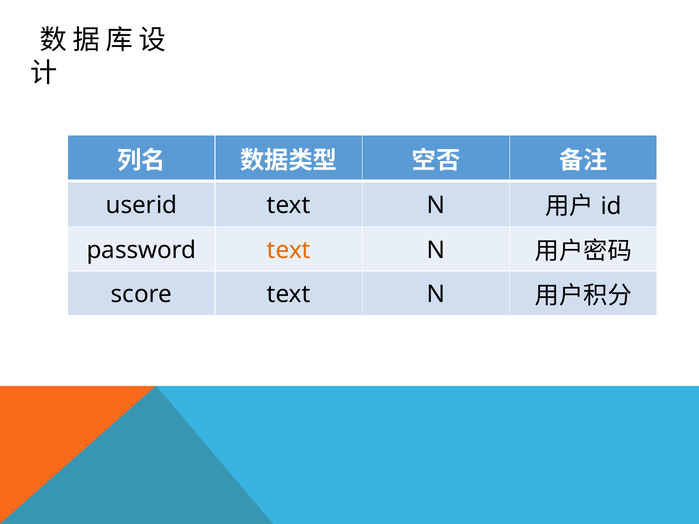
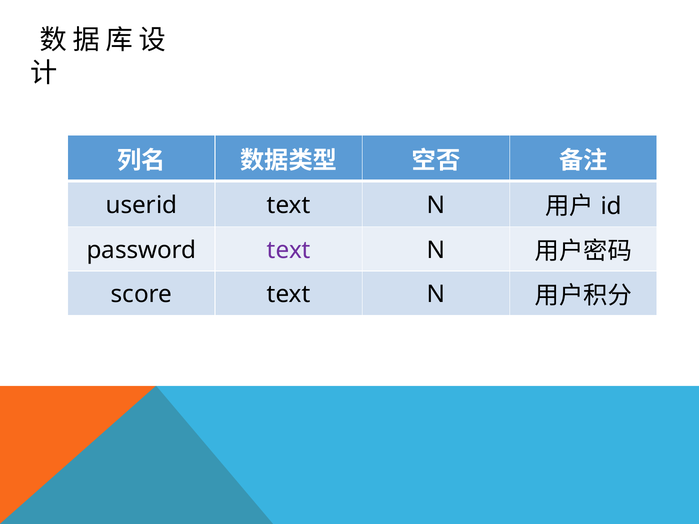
text at (289, 250) colour: orange -> purple
